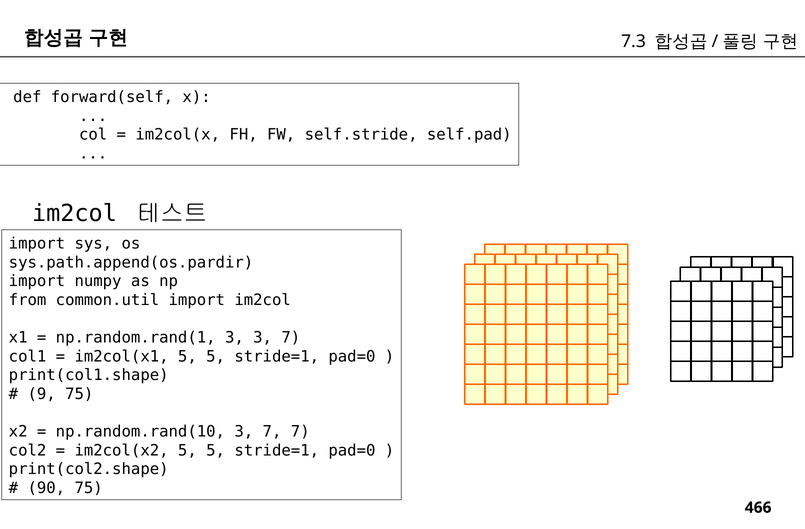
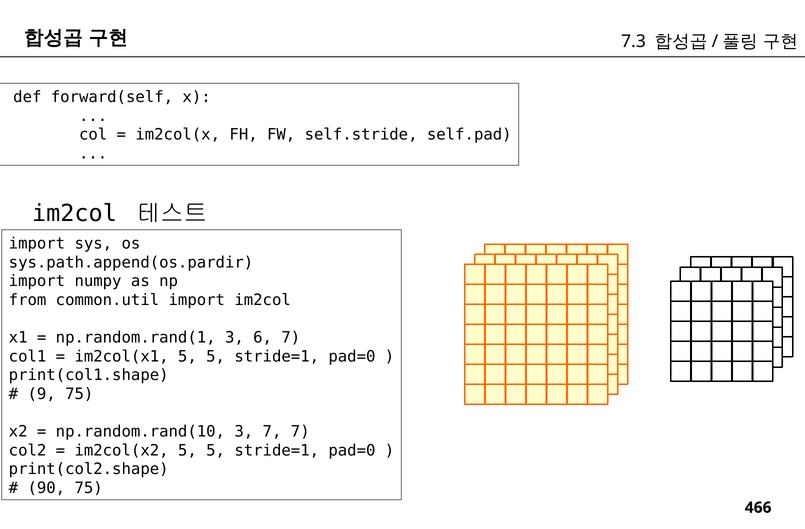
3 3: 3 -> 6
